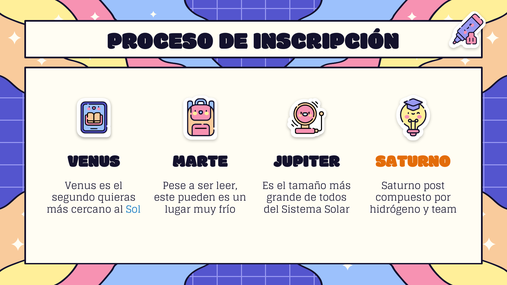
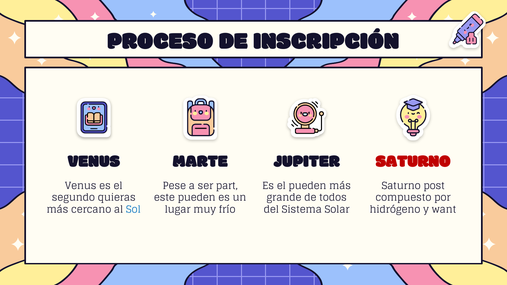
SATURNO at (413, 161) colour: orange -> red
leer: leer -> part
el tamaño: tamaño -> pueden
team: team -> want
